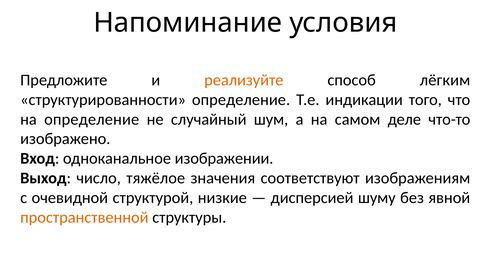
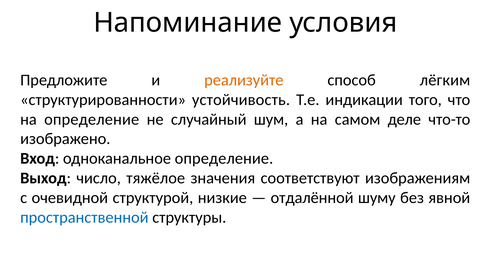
структурированности определение: определение -> устойчивость
одноканальное изображении: изображении -> определение
дисперсией: дисперсией -> отдалённой
пространственной colour: orange -> blue
